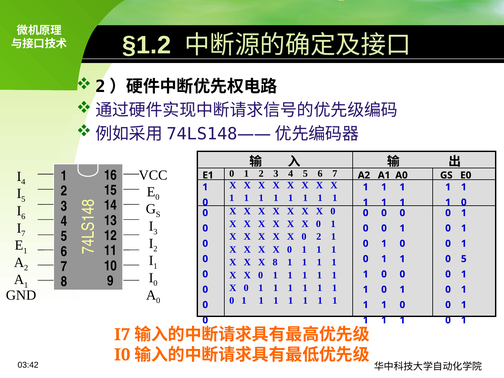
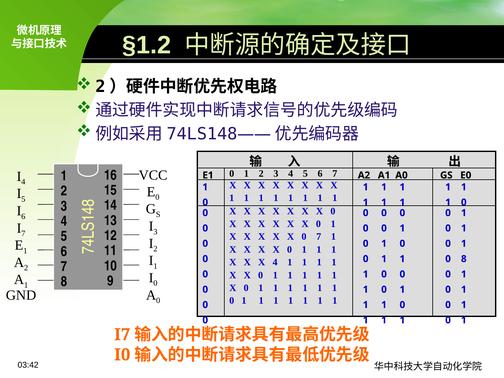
X 0 2: 2 -> 7
0 5: 5 -> 8
X 8: 8 -> 4
